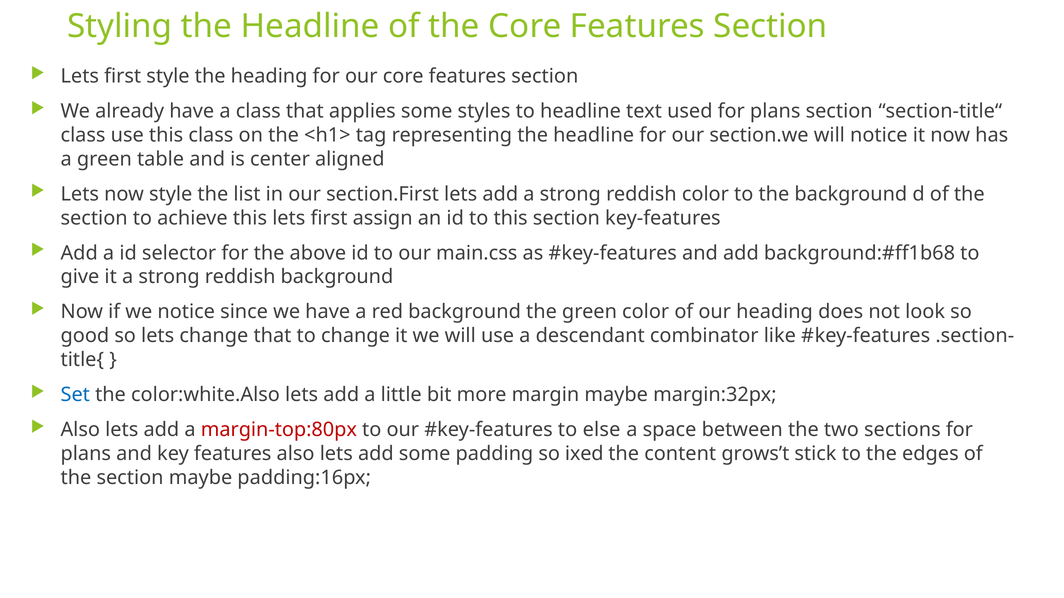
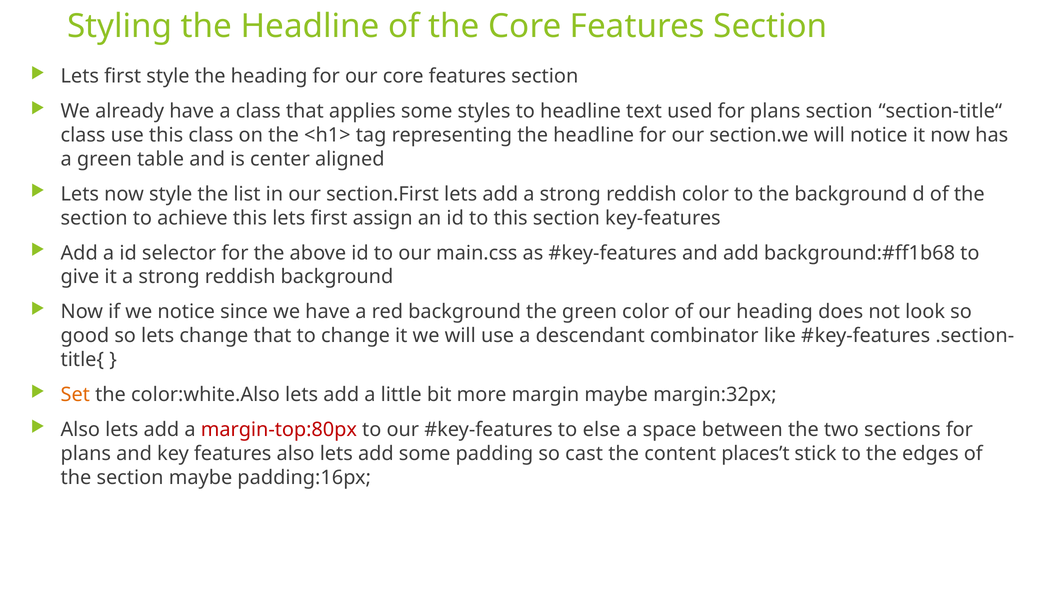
Set colour: blue -> orange
ixed: ixed -> cast
grows’t: grows’t -> places’t
